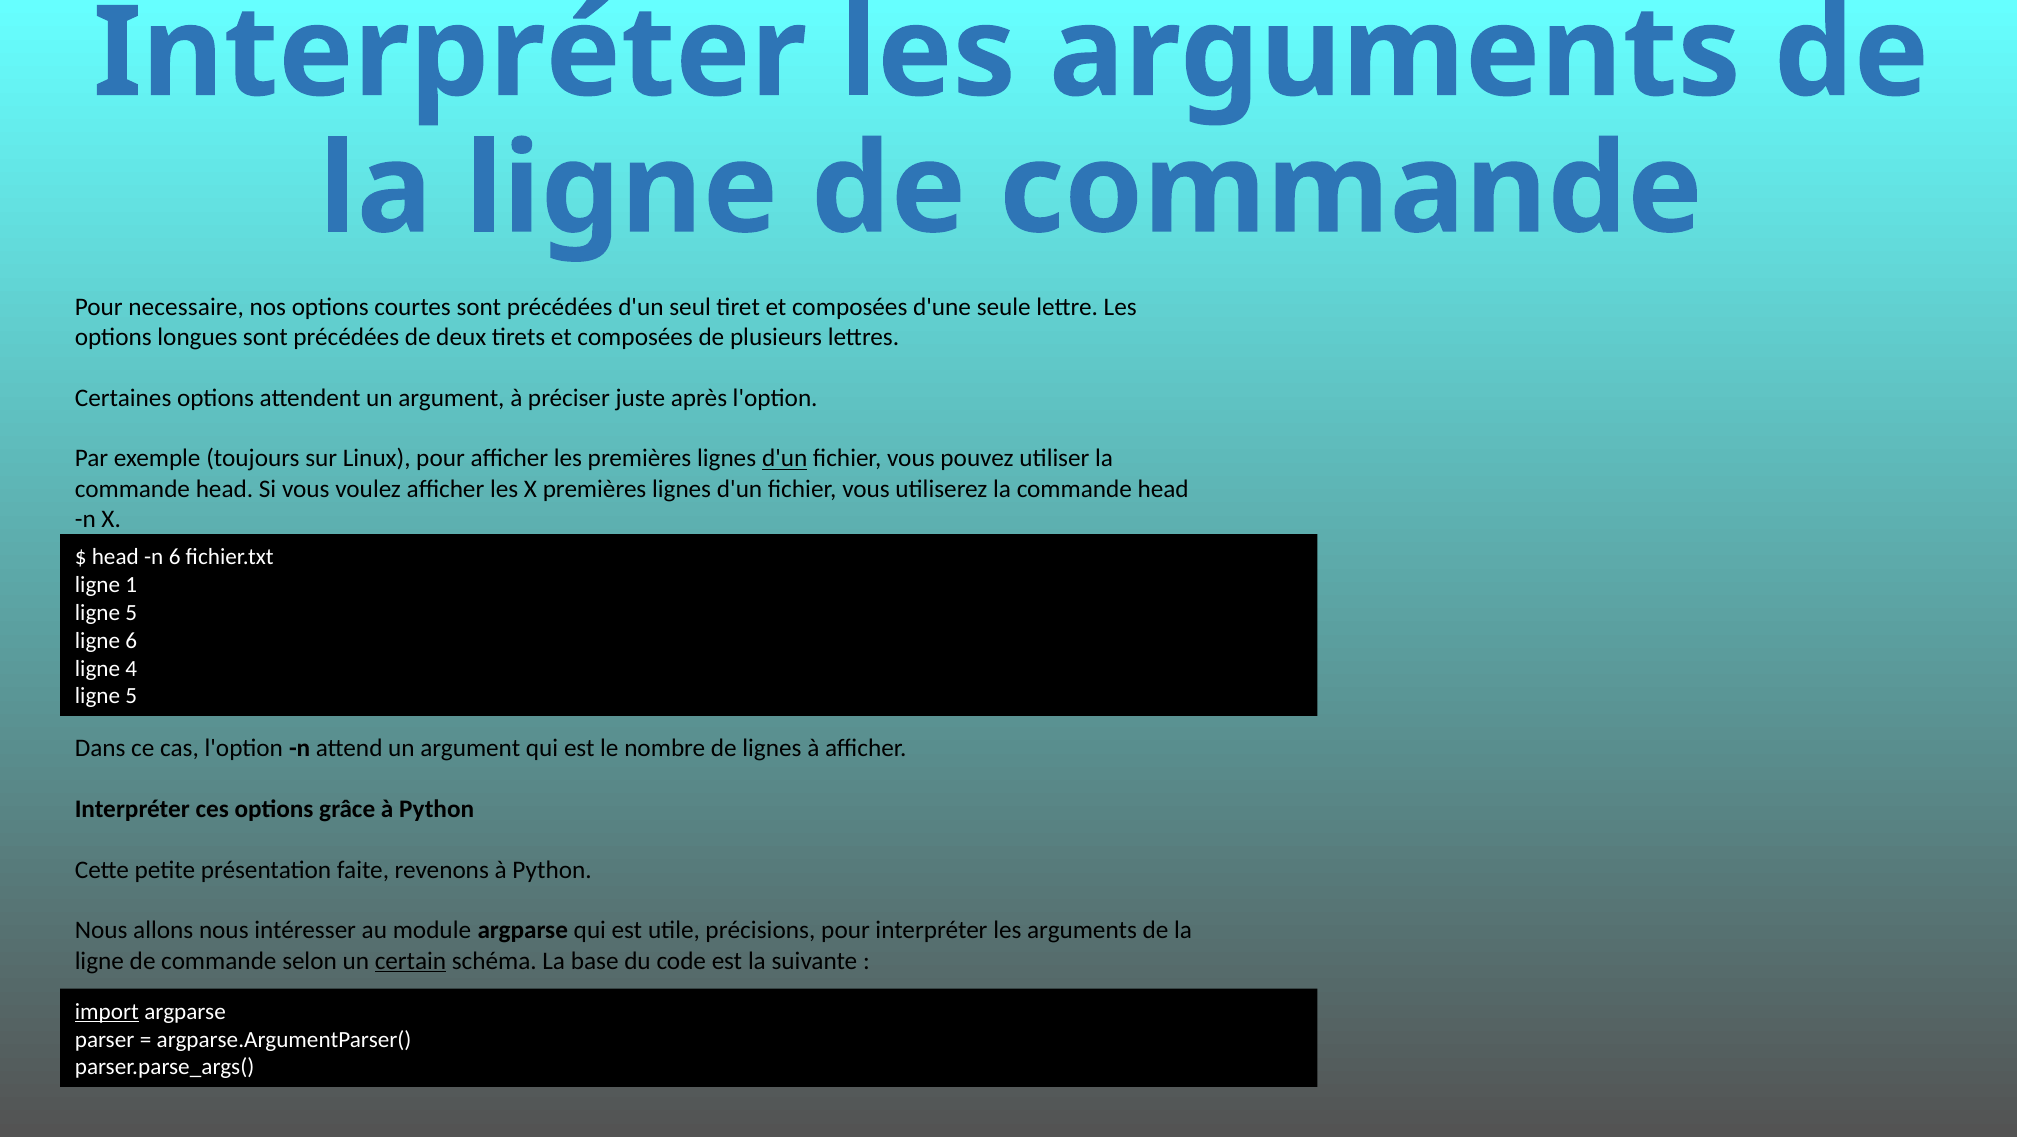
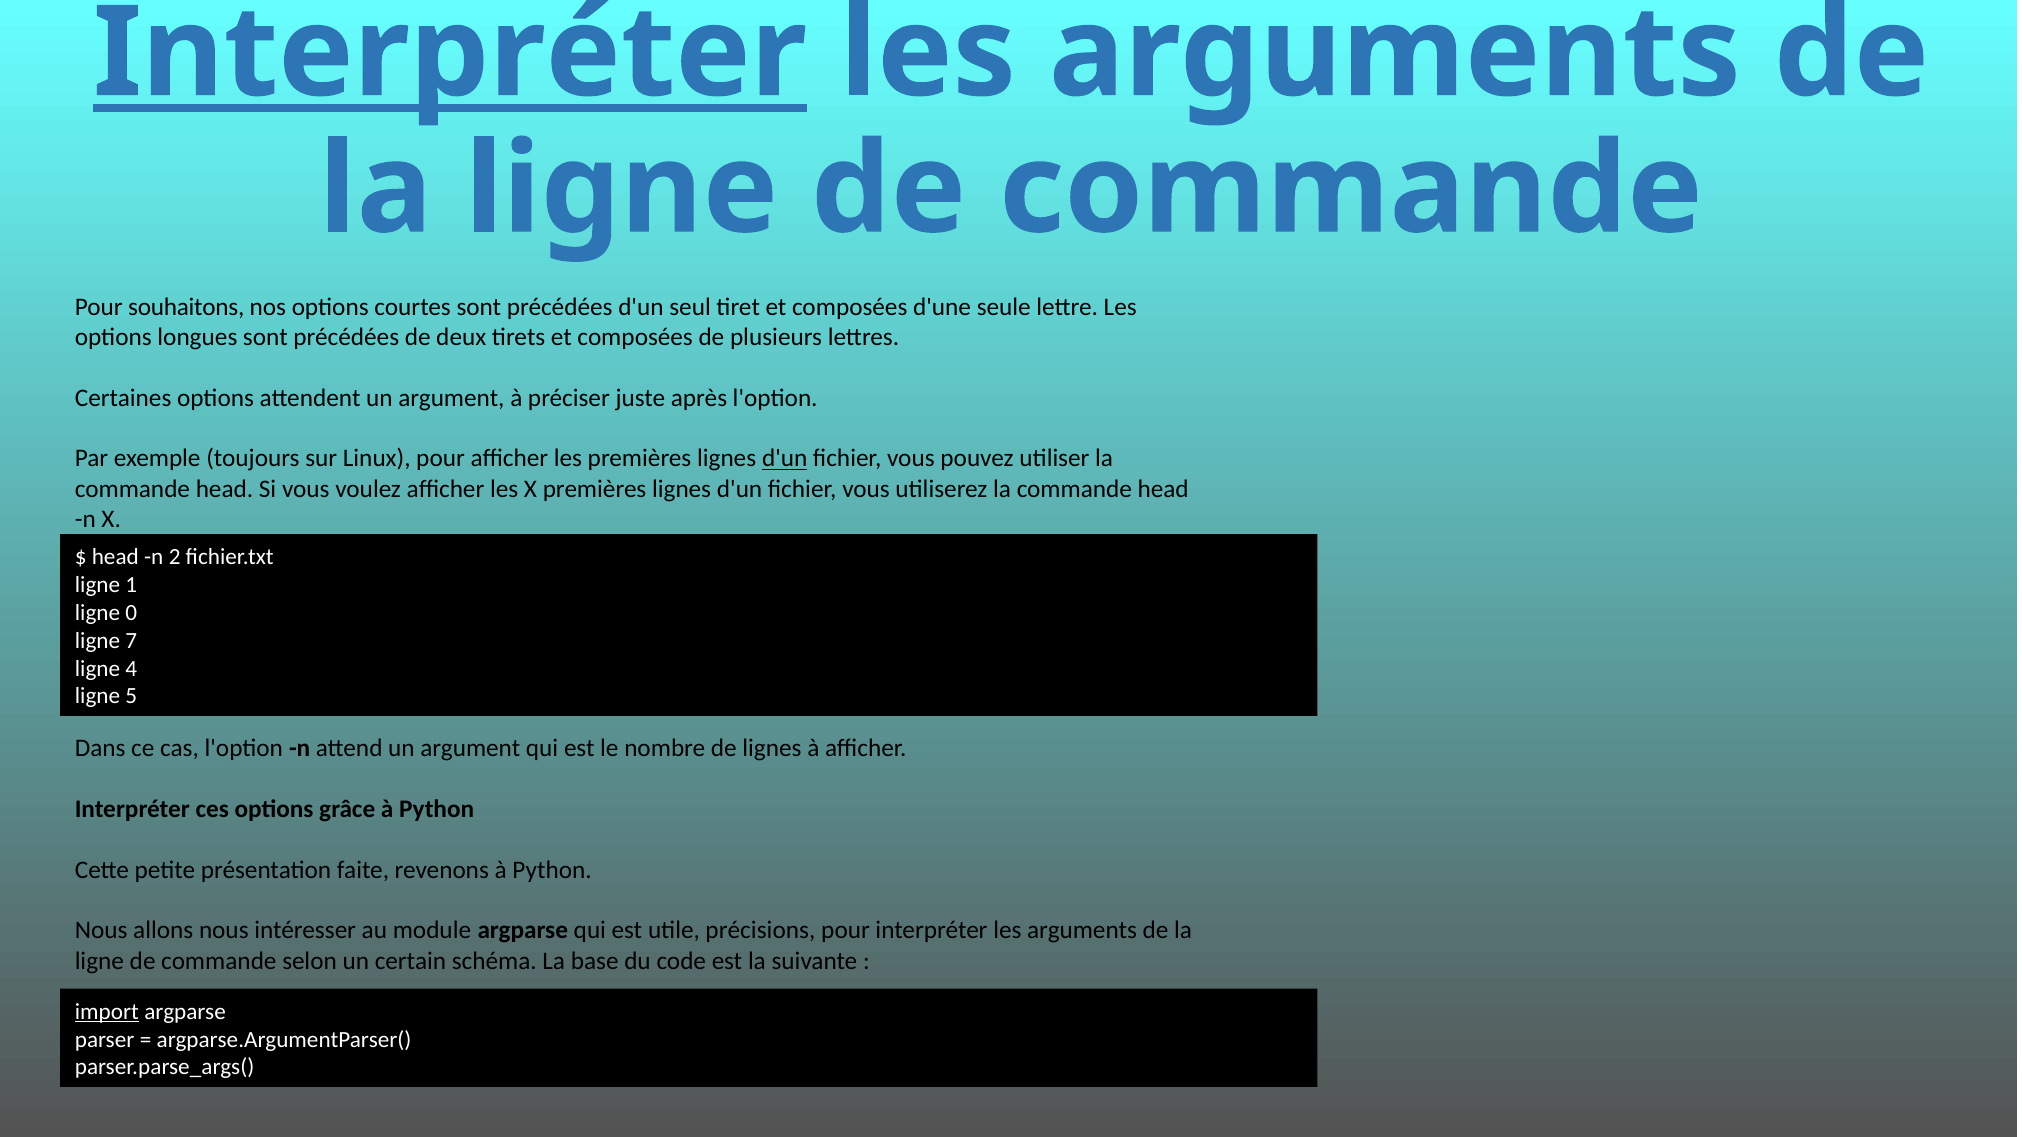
Interpréter at (450, 53) underline: none -> present
necessaire: necessaire -> souhaitons
n 6: 6 -> 2
5 at (131, 613): 5 -> 0
ligne 6: 6 -> 7
certain underline: present -> none
